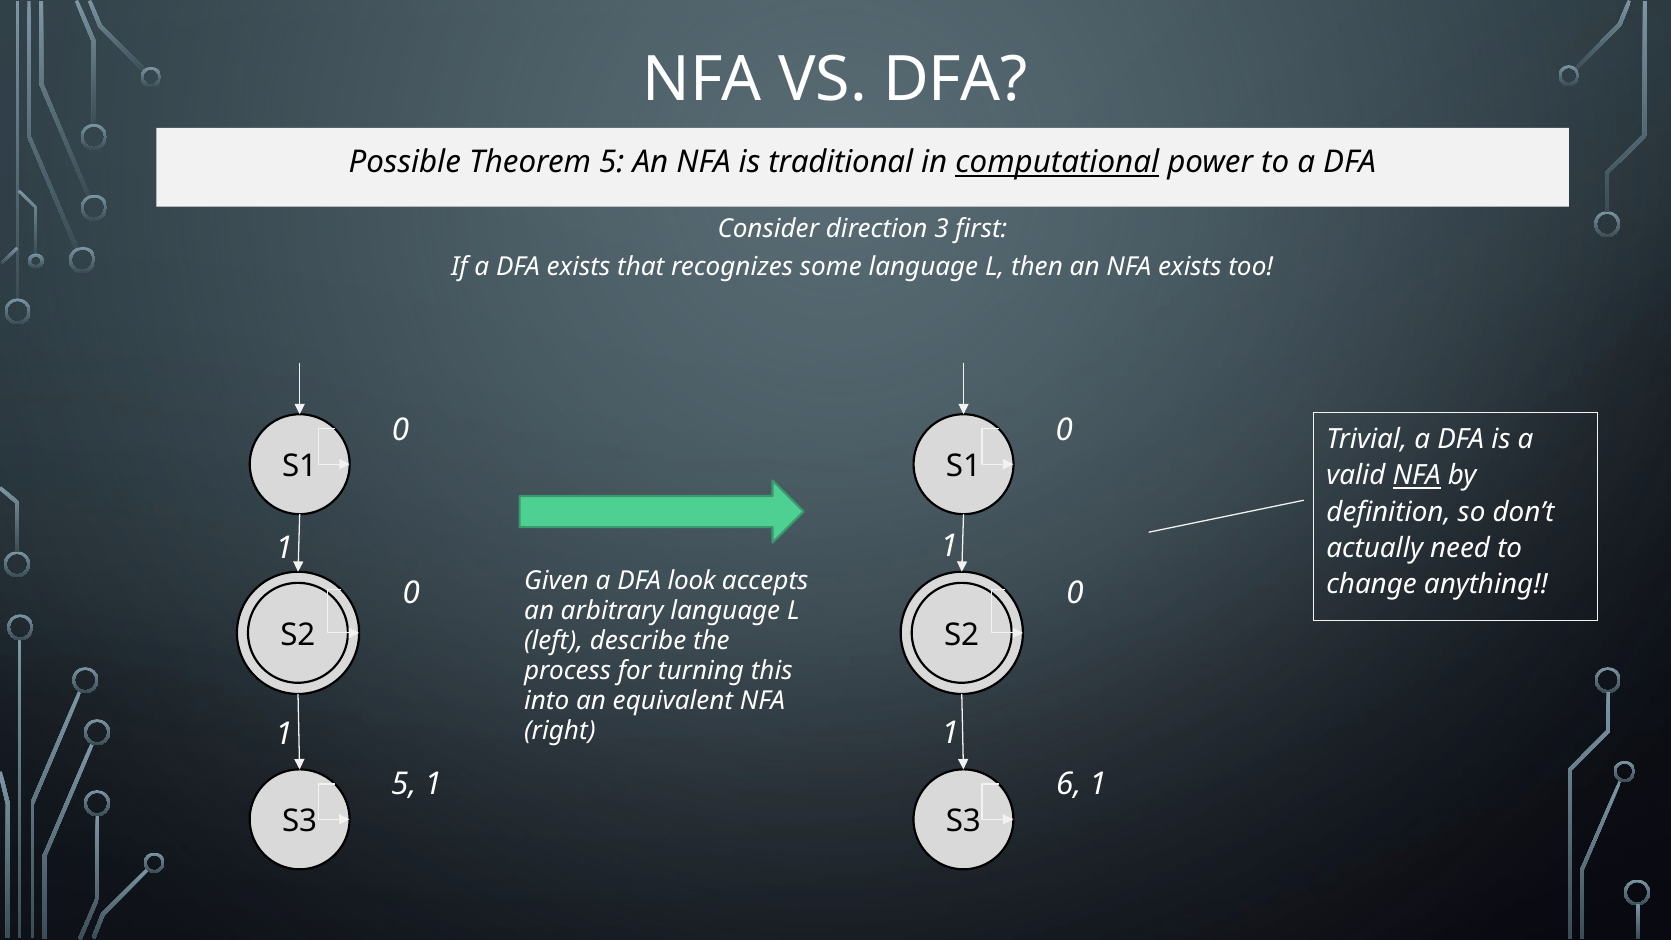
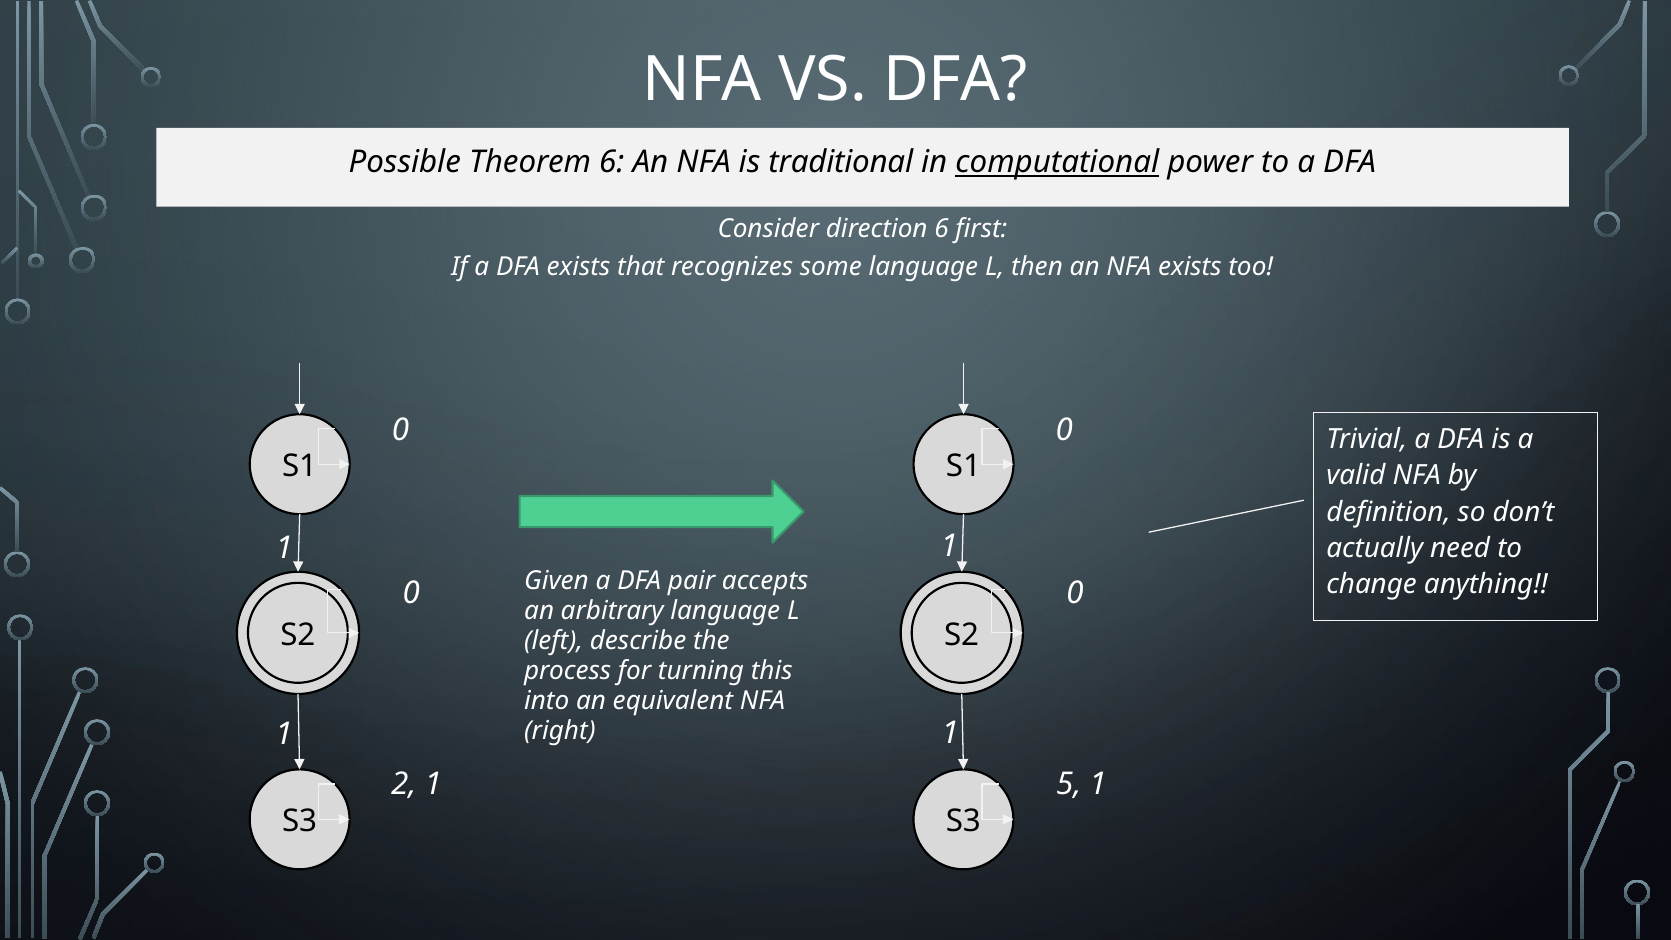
Theorem 5: 5 -> 6
direction 3: 3 -> 6
NFA at (1417, 476) underline: present -> none
look: look -> pair
5 at (404, 784): 5 -> 2
6: 6 -> 5
